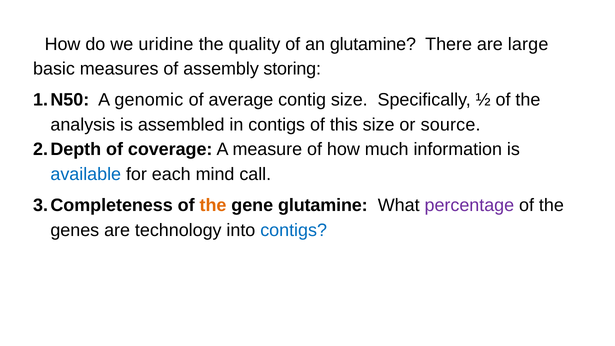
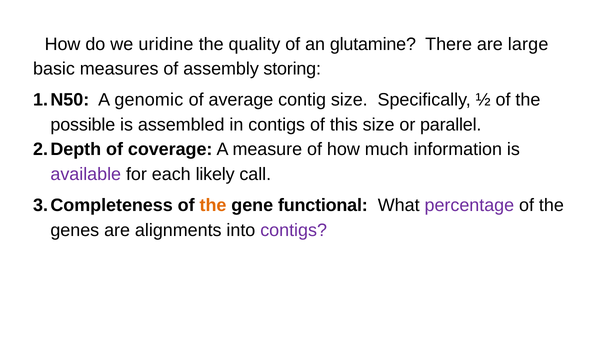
analysis: analysis -> possible
source: source -> parallel
available colour: blue -> purple
mind: mind -> likely
gene glutamine: glutamine -> functional
technology: technology -> alignments
contigs at (294, 230) colour: blue -> purple
